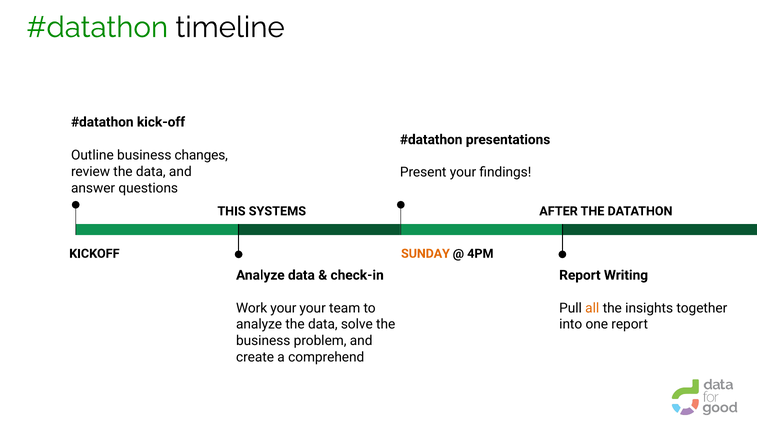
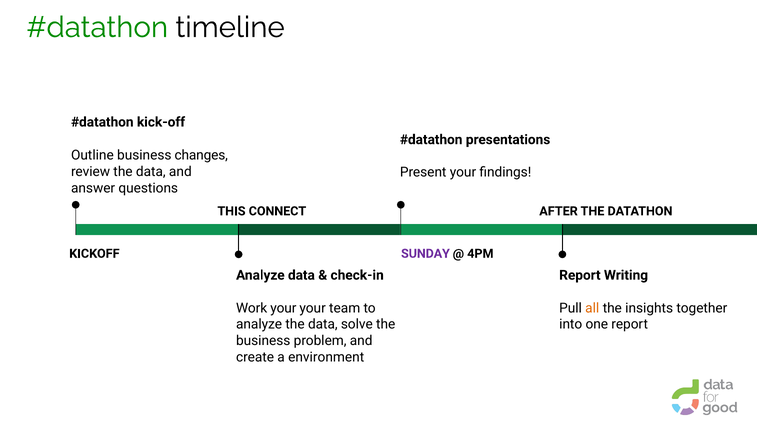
SYSTEMS: SYSTEMS -> CONNECT
SUNDAY colour: orange -> purple
comprehend: comprehend -> environment
